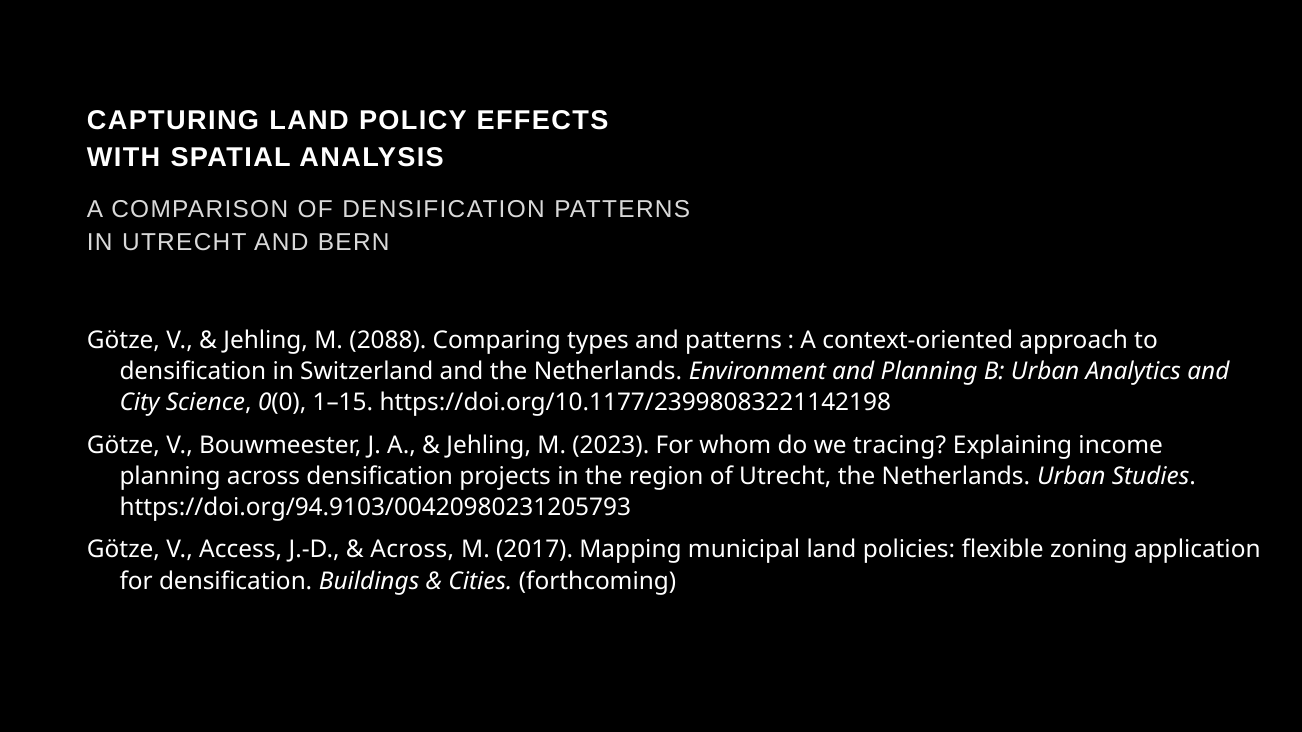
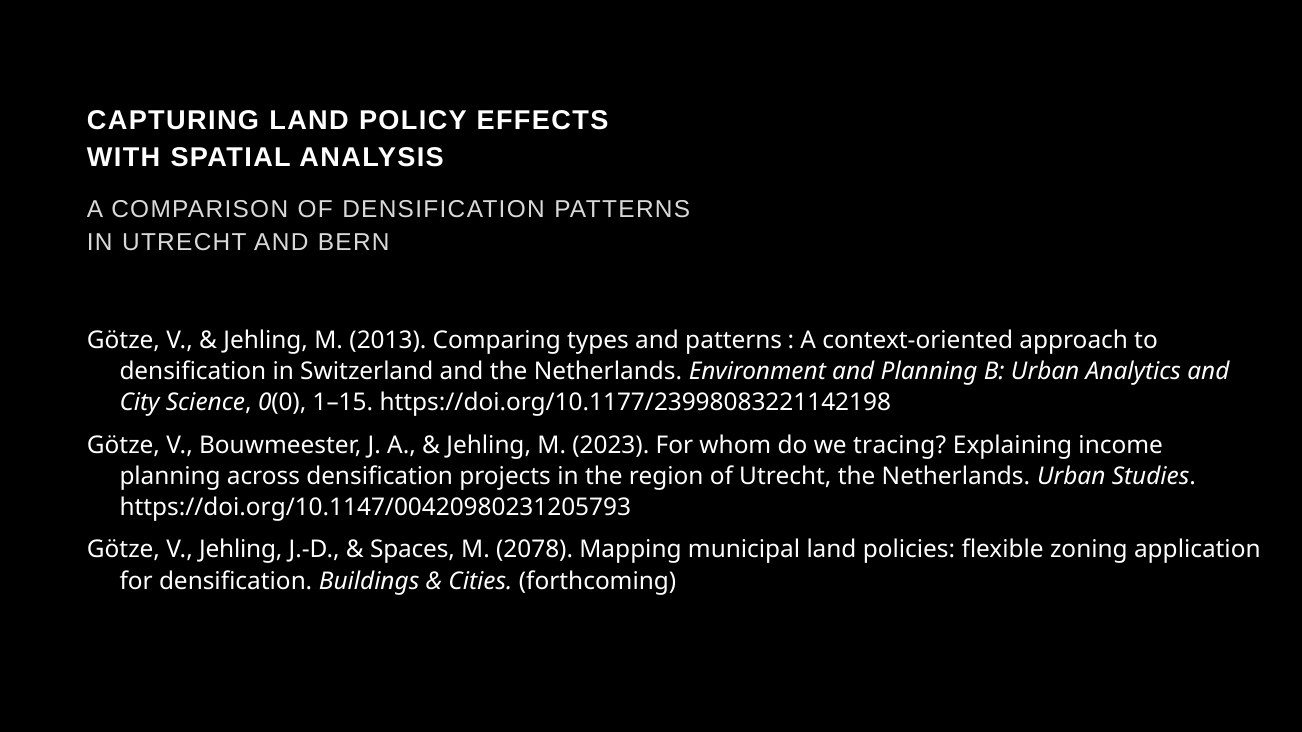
2088: 2088 -> 2013
https://doi.org/94.9103/00420980231205793: https://doi.org/94.9103/00420980231205793 -> https://doi.org/10.1147/00420980231205793
V Access: Access -> Jehling
Across at (412, 550): Across -> Spaces
2017: 2017 -> 2078
